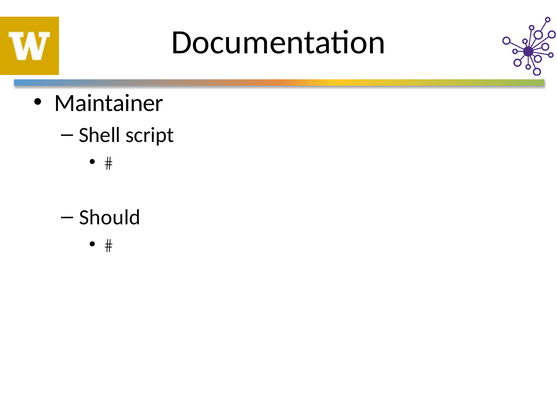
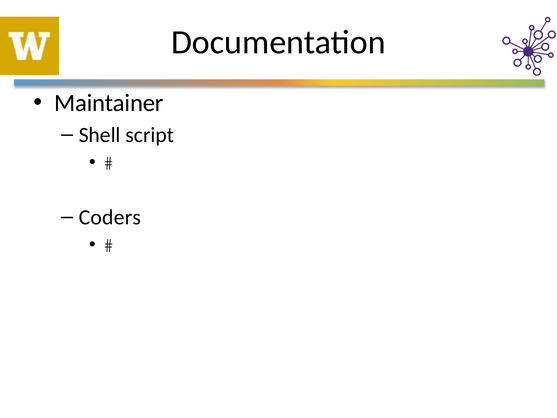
Should: Should -> Coders
